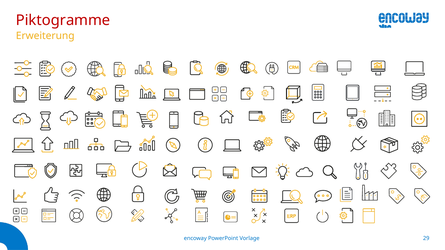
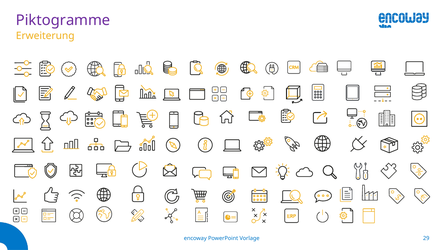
Piktogramme colour: red -> purple
